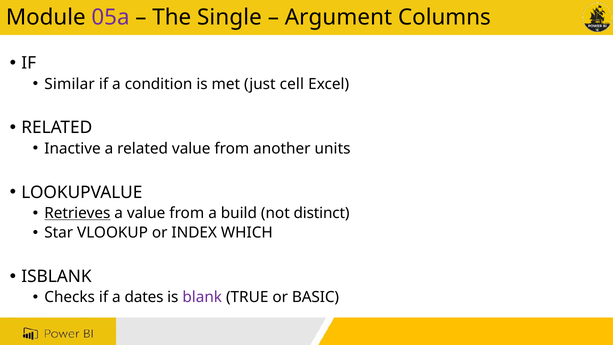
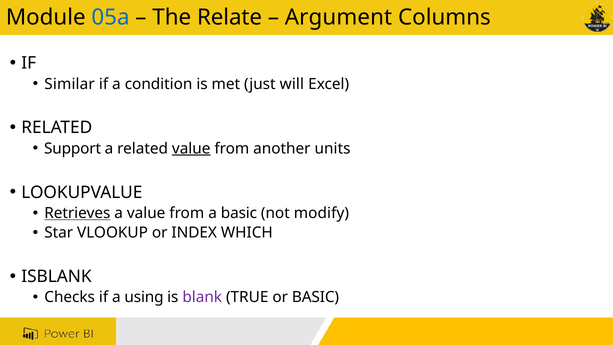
05a colour: purple -> blue
Single: Single -> Relate
cell: cell -> will
Inactive: Inactive -> Support
value at (191, 149) underline: none -> present
a build: build -> basic
distinct: distinct -> modify
dates: dates -> using
